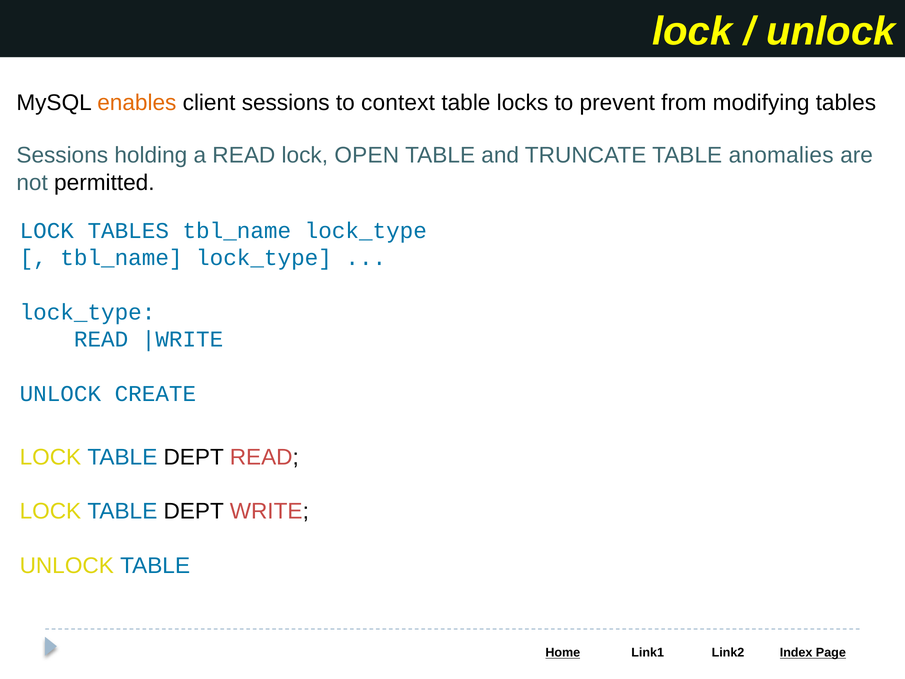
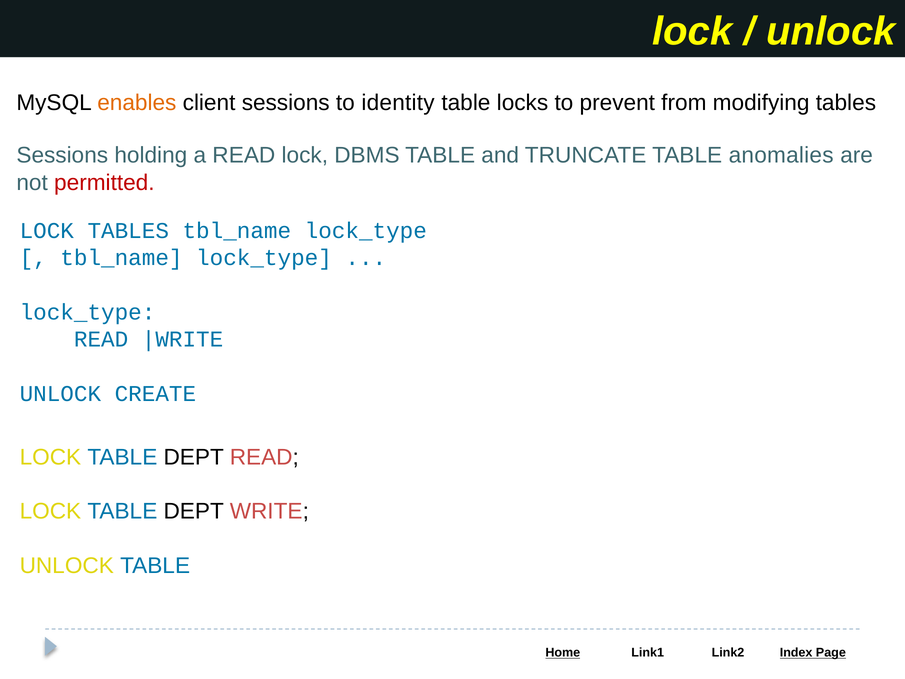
context: context -> identity
OPEN: OPEN -> DBMS
permitted colour: black -> red
